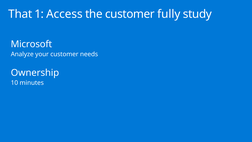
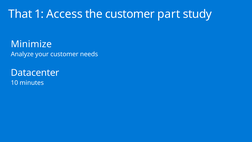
fully: fully -> part
Microsoft: Microsoft -> Minimize
Ownership: Ownership -> Datacenter
